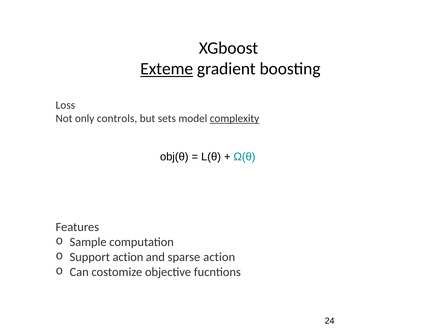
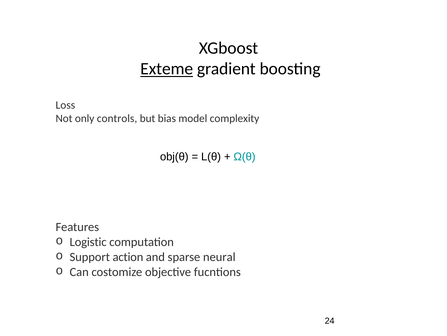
sets: sets -> bias
complexity underline: present -> none
Sample: Sample -> Logistic
sparse action: action -> neural
